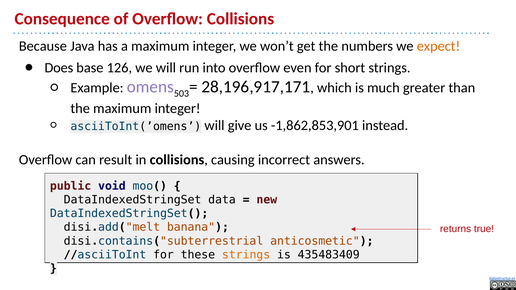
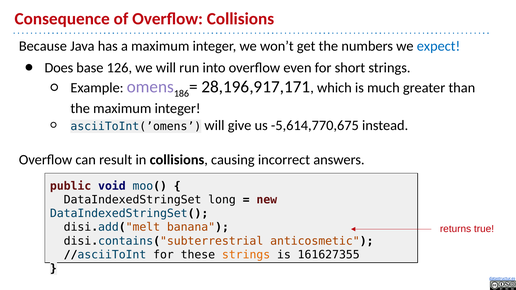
expect colour: orange -> blue
503: 503 -> 186
-1,862,853,901: -1,862,853,901 -> -5,614,770,675
data: data -> long
435483409: 435483409 -> 161627355
